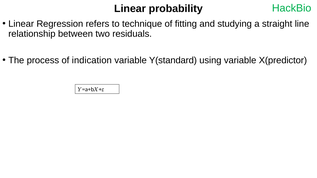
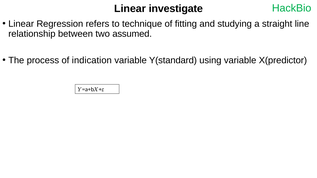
probability: probability -> investigate
residuals: residuals -> assumed
